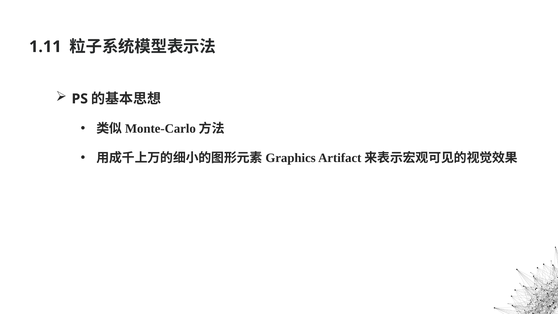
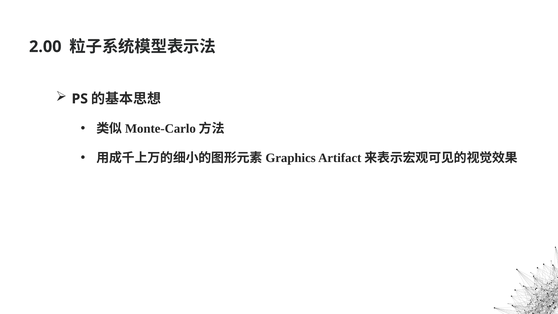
1.11: 1.11 -> 2.00
